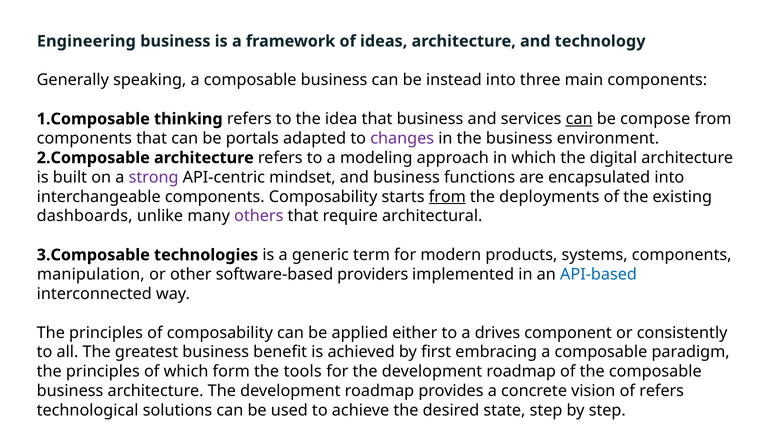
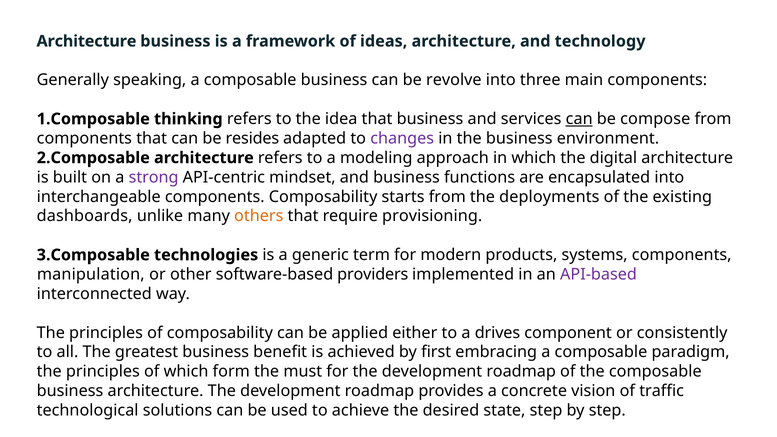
Engineering at (86, 41): Engineering -> Architecture
instead: instead -> revolve
portals: portals -> resides
from at (447, 197) underline: present -> none
others colour: purple -> orange
architectural: architectural -> provisioning
API-based colour: blue -> purple
tools: tools -> must
of refers: refers -> traffic
